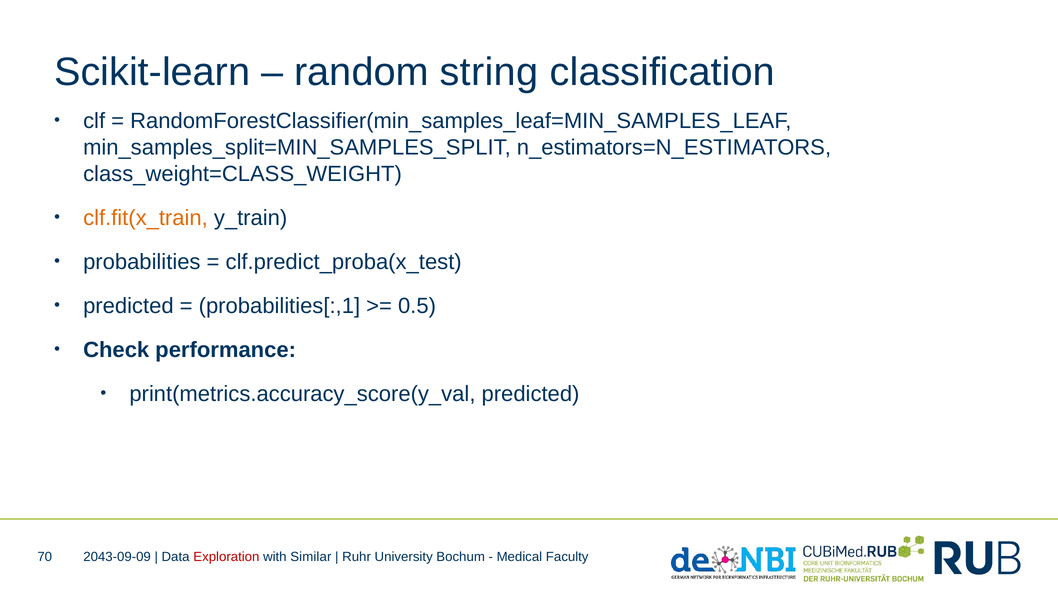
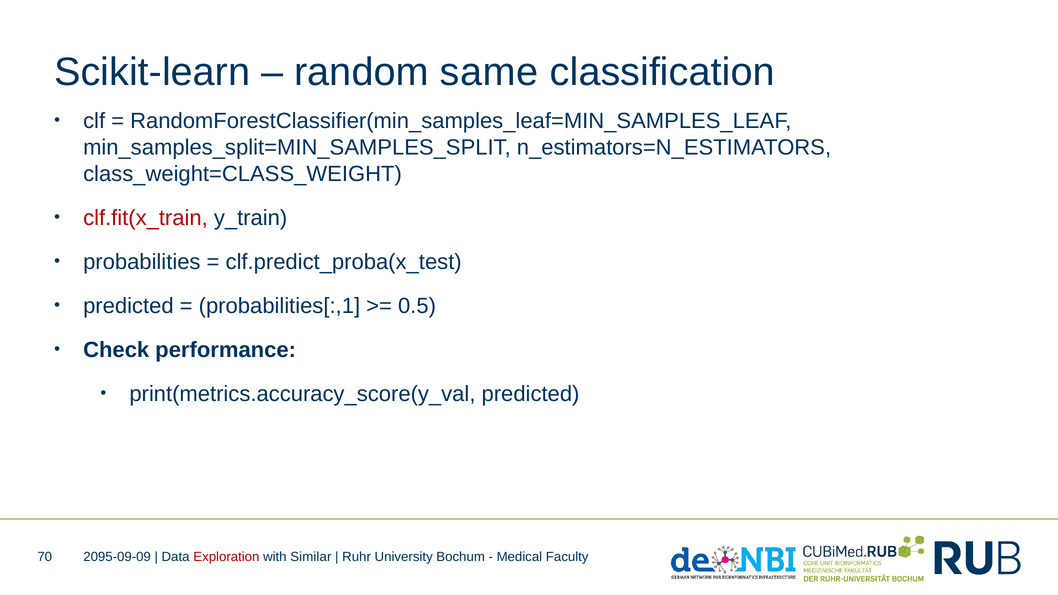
string: string -> same
clf.fit(x_train colour: orange -> red
2043-09-09: 2043-09-09 -> 2095-09-09
